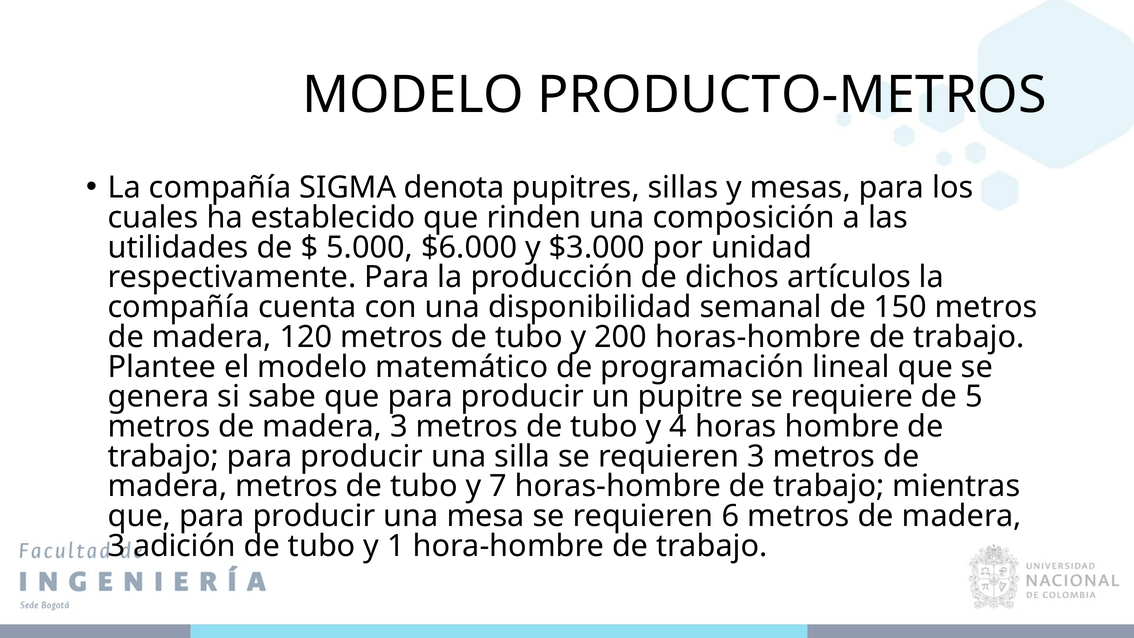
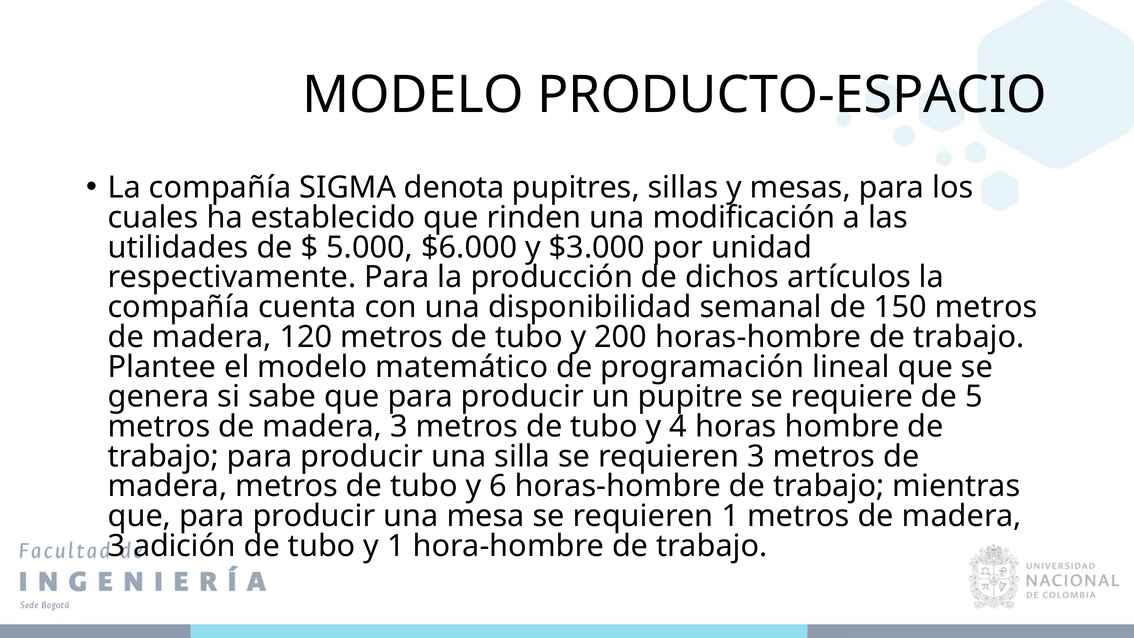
PRODUCTO-METROS: PRODUCTO-METROS -> PRODUCTO-ESPACIO
composición: composición -> modificación
7: 7 -> 6
requieren 6: 6 -> 1
